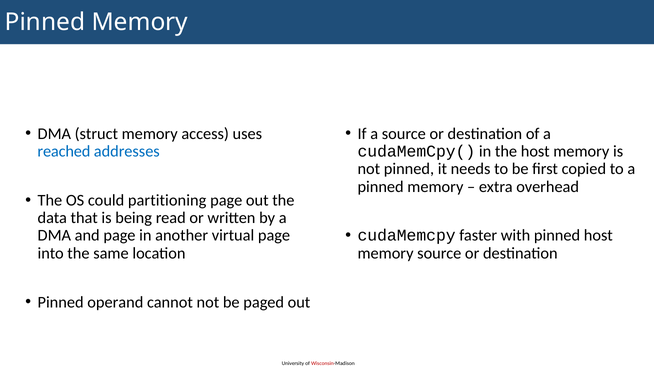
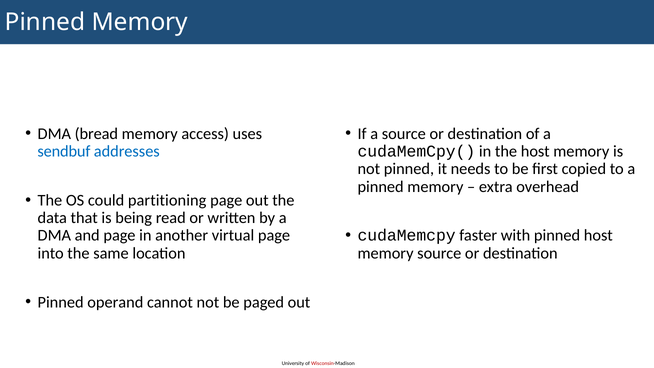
struct: struct -> bread
reached: reached -> sendbuf
